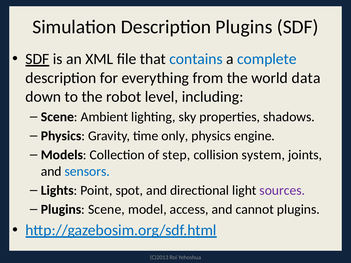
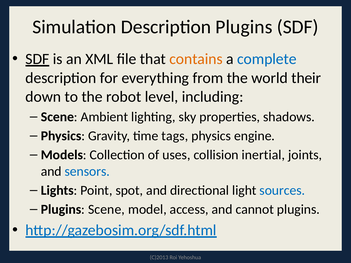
contains colour: blue -> orange
data: data -> their
only: only -> tags
step: step -> uses
system: system -> inertial
sources colour: purple -> blue
